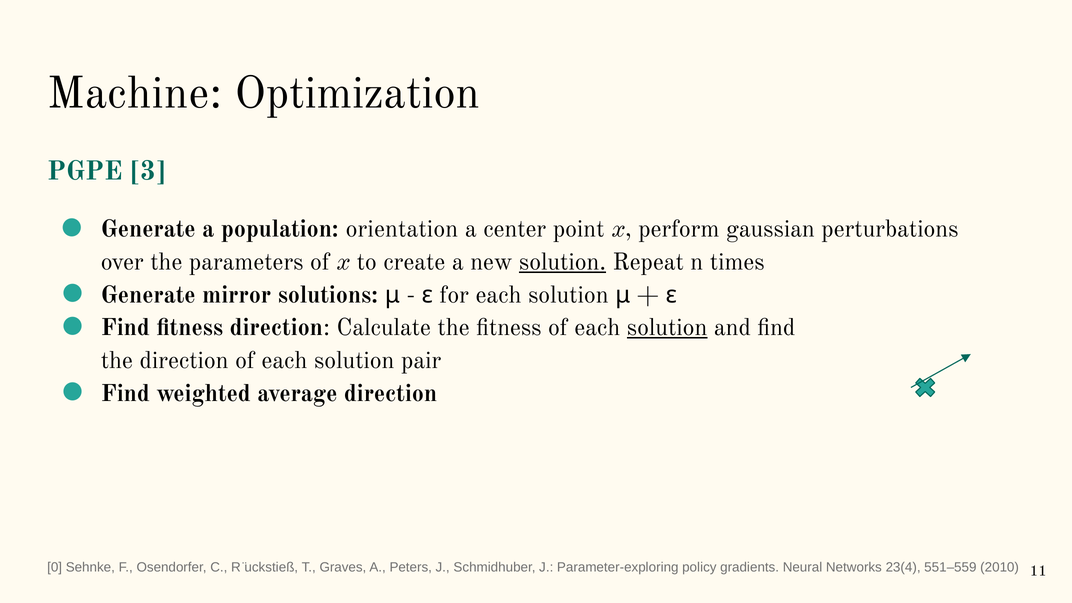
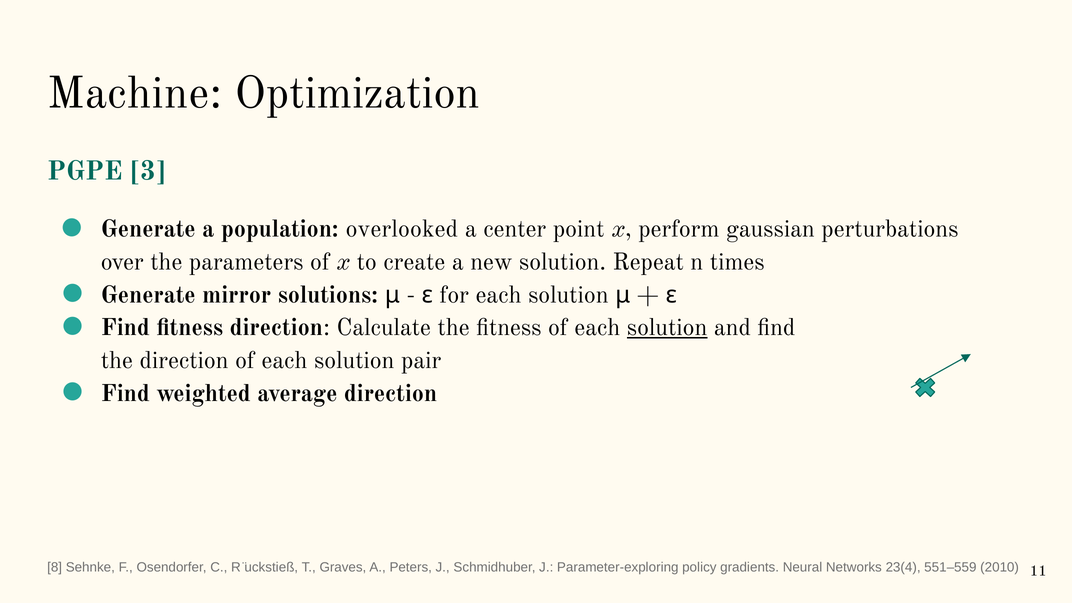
orientation: orientation -> overlooked
solution at (563, 262) underline: present -> none
0: 0 -> 8
